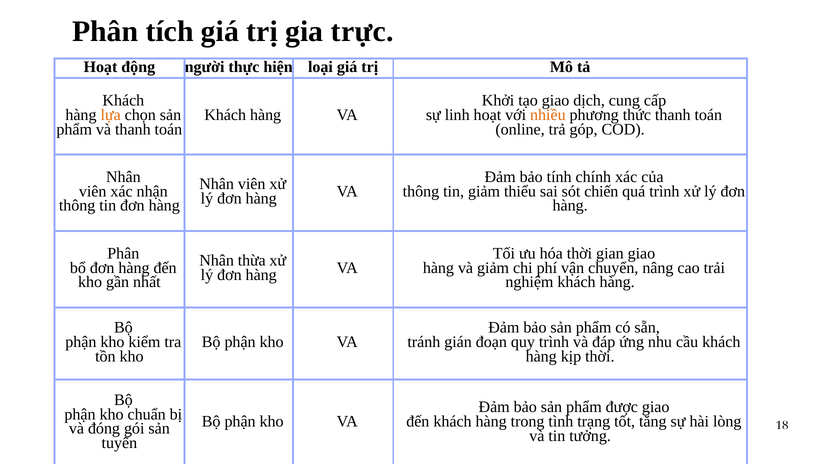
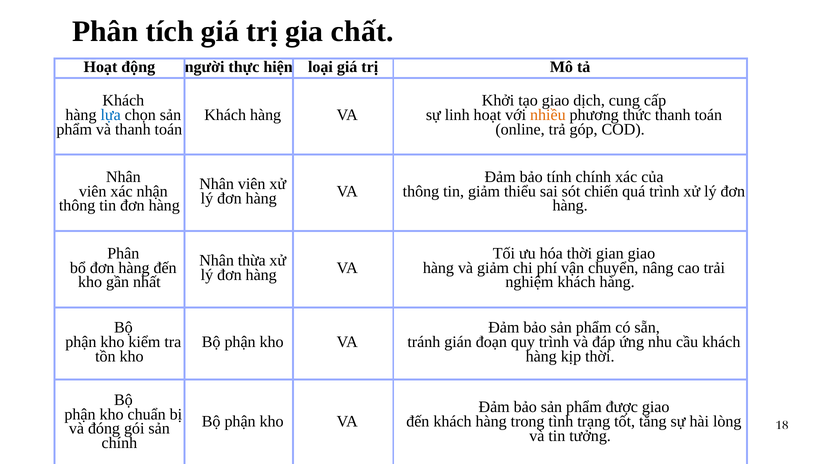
trực: trực -> chất
lựa colour: orange -> blue
tuyến at (119, 443): tuyến -> chính
